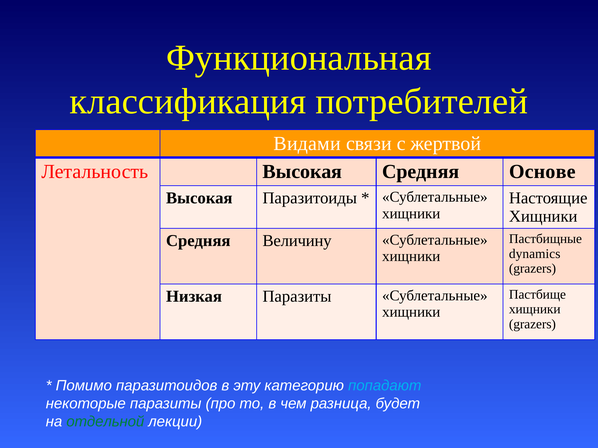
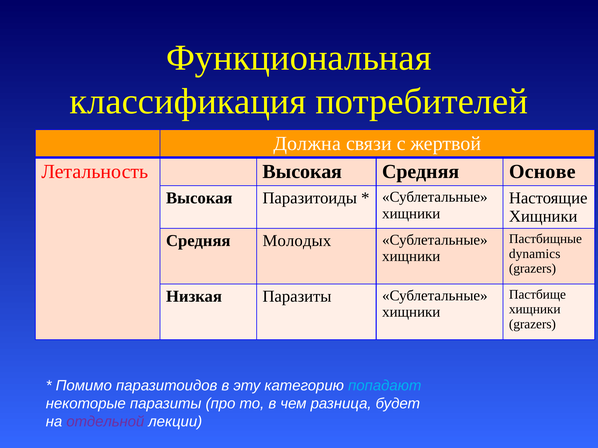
Видами: Видами -> Должна
Величину: Величину -> Молодых
отдельной colour: green -> purple
